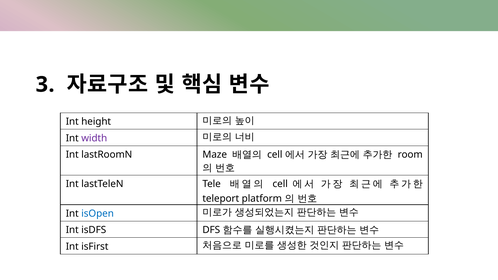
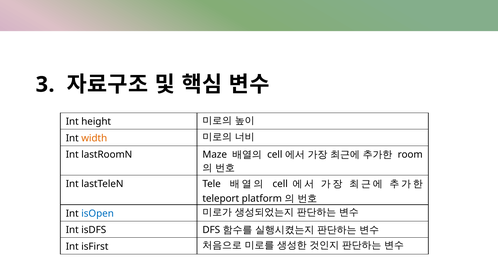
width colour: purple -> orange
